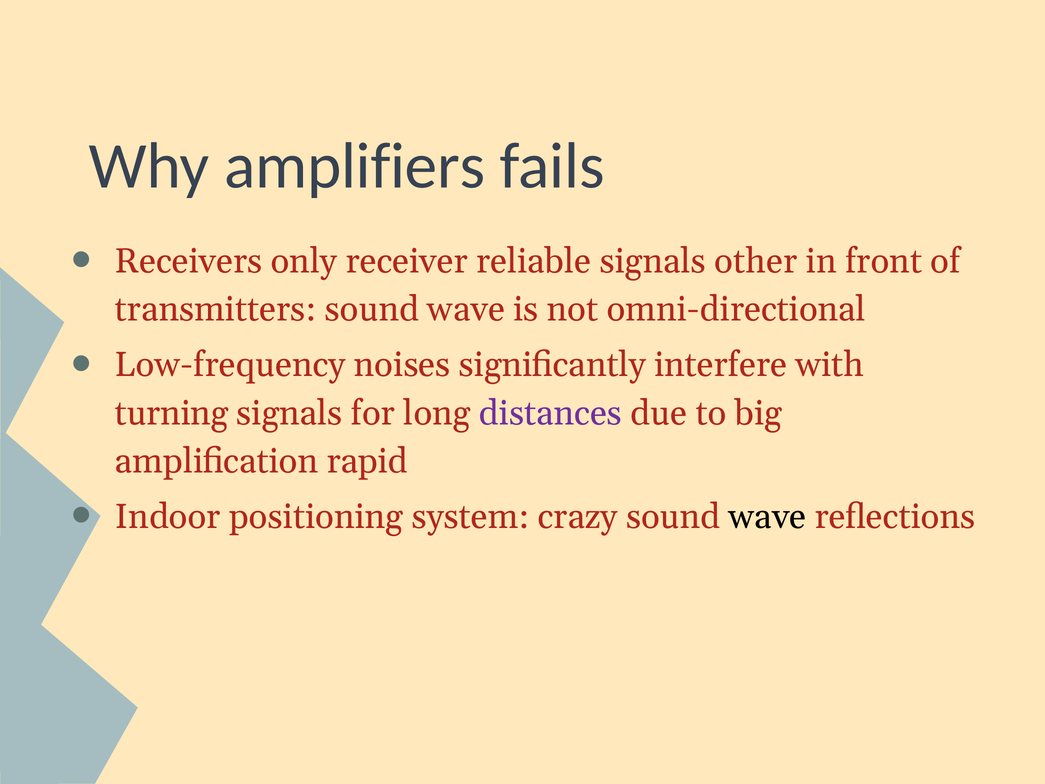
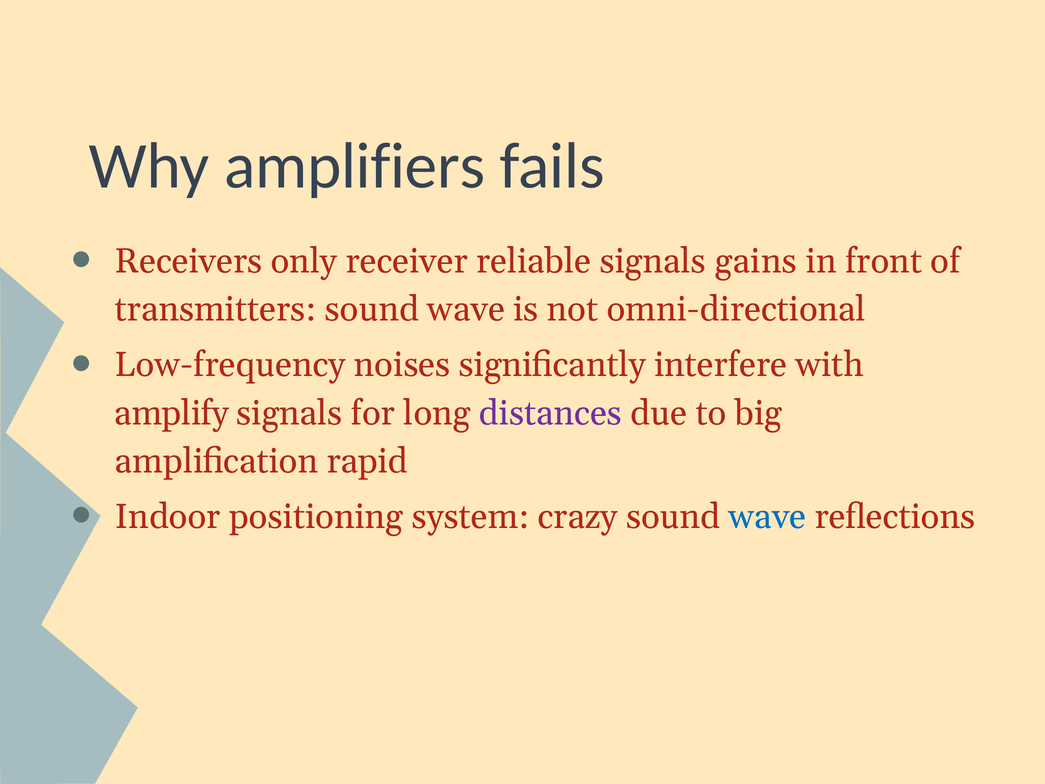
other: other -> gains
turning: turning -> amplify
wave at (767, 517) colour: black -> blue
